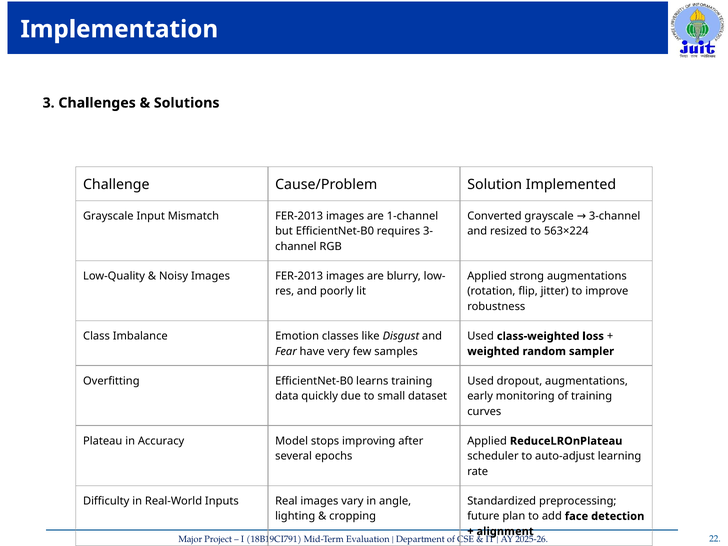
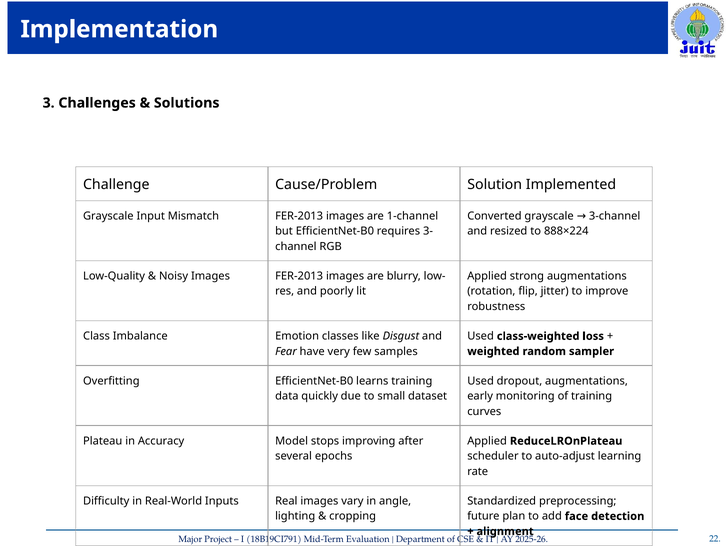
563×224: 563×224 -> 888×224
